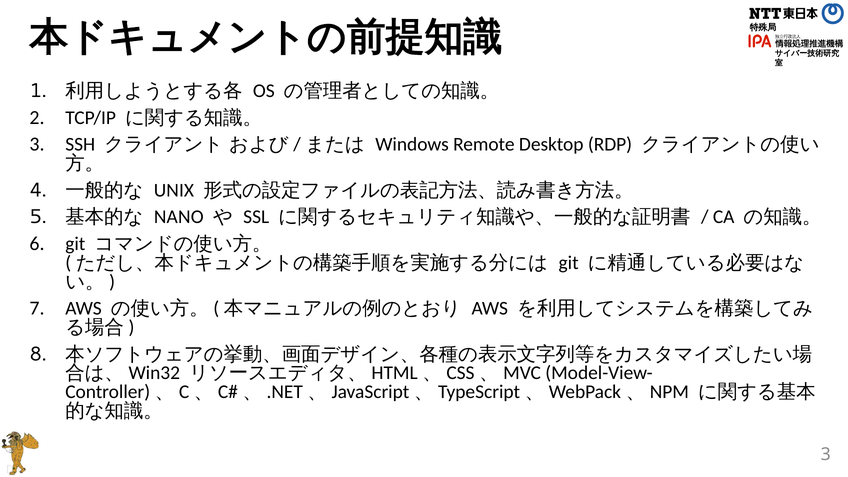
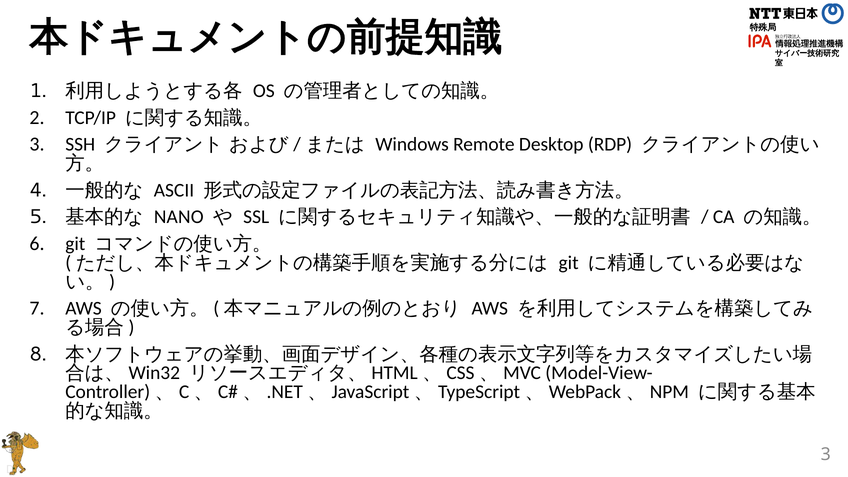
UNIX: UNIX -> ASCII
